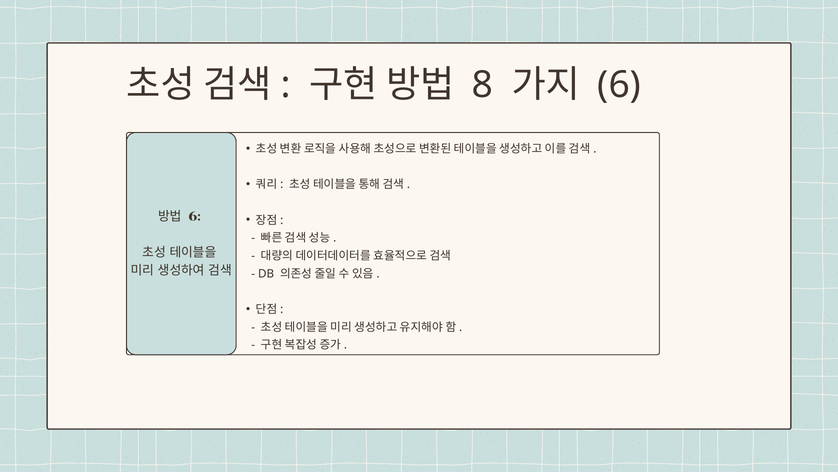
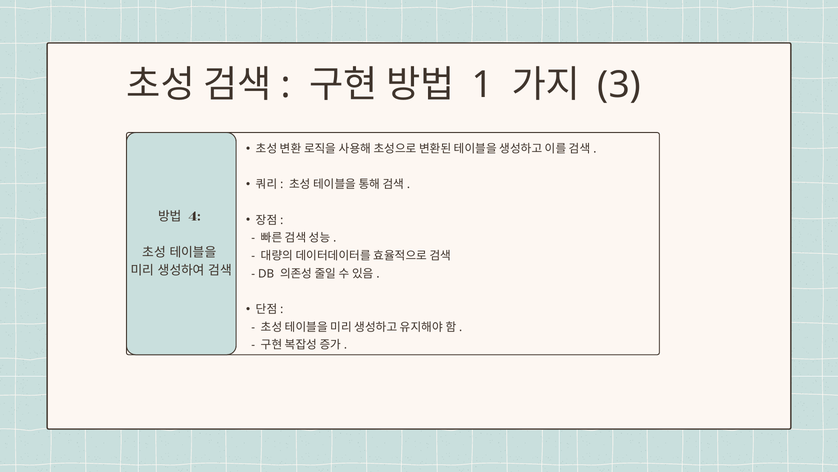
8: 8 -> 1
6 at (619, 85): 6 -> 3
6 at (195, 216): 6 -> 4
